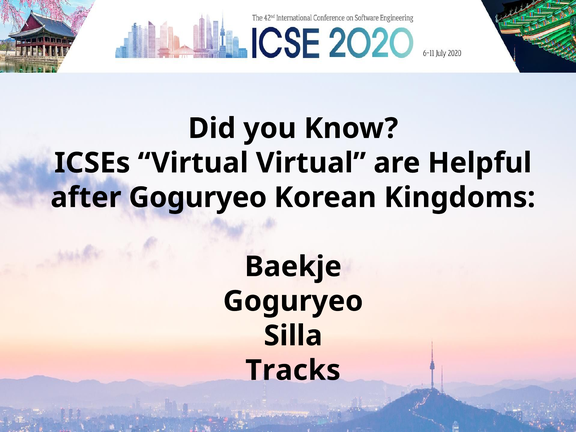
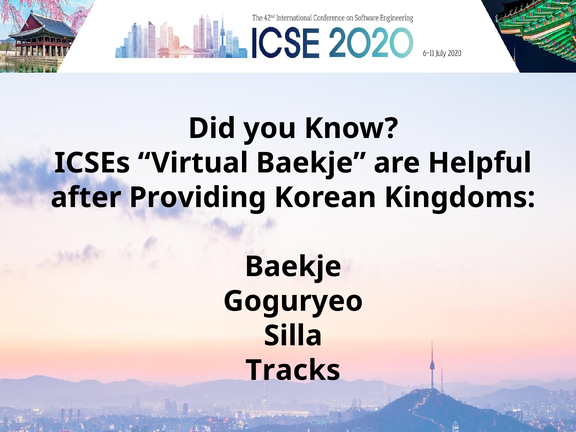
Virtual Virtual: Virtual -> Baekje
after Goguryeo: Goguryeo -> Providing
